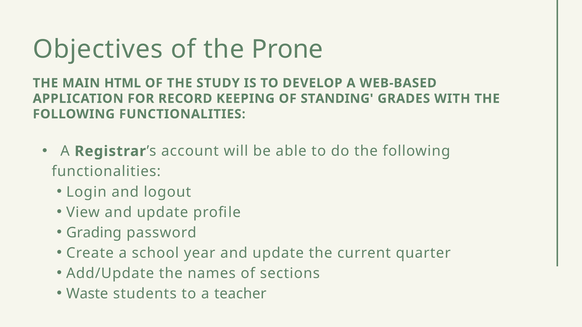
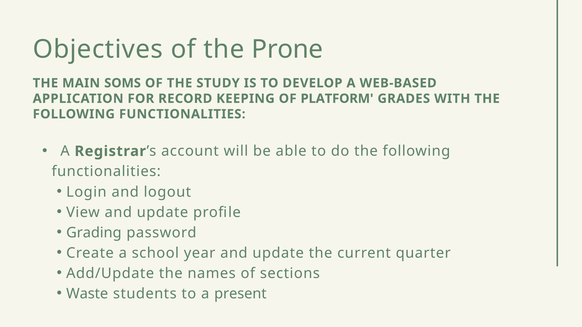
HTML: HTML -> SOMS
STANDING: STANDING -> PLATFORM
teacher: teacher -> present
